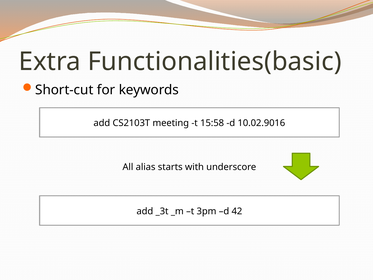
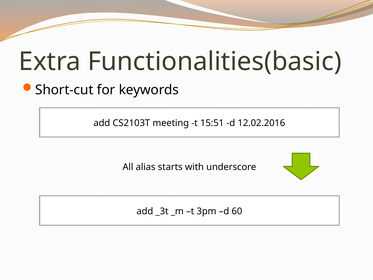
15:58: 15:58 -> 15:51
10.02.9016: 10.02.9016 -> 12.02.2016
42: 42 -> 60
